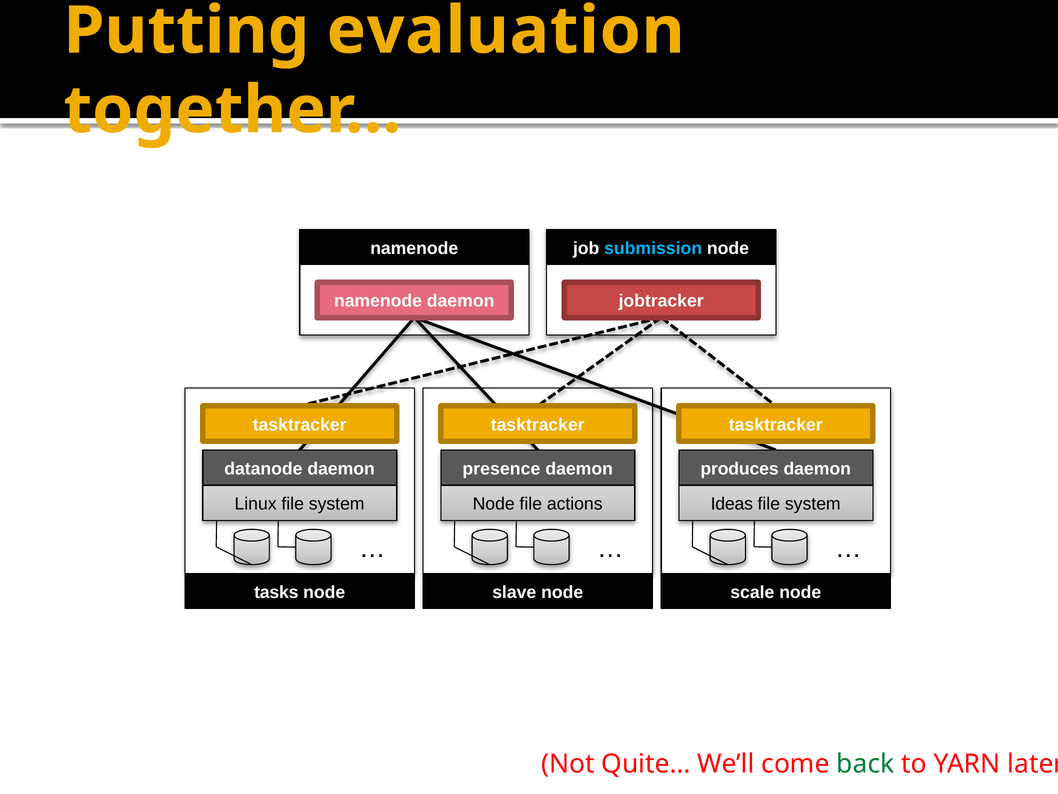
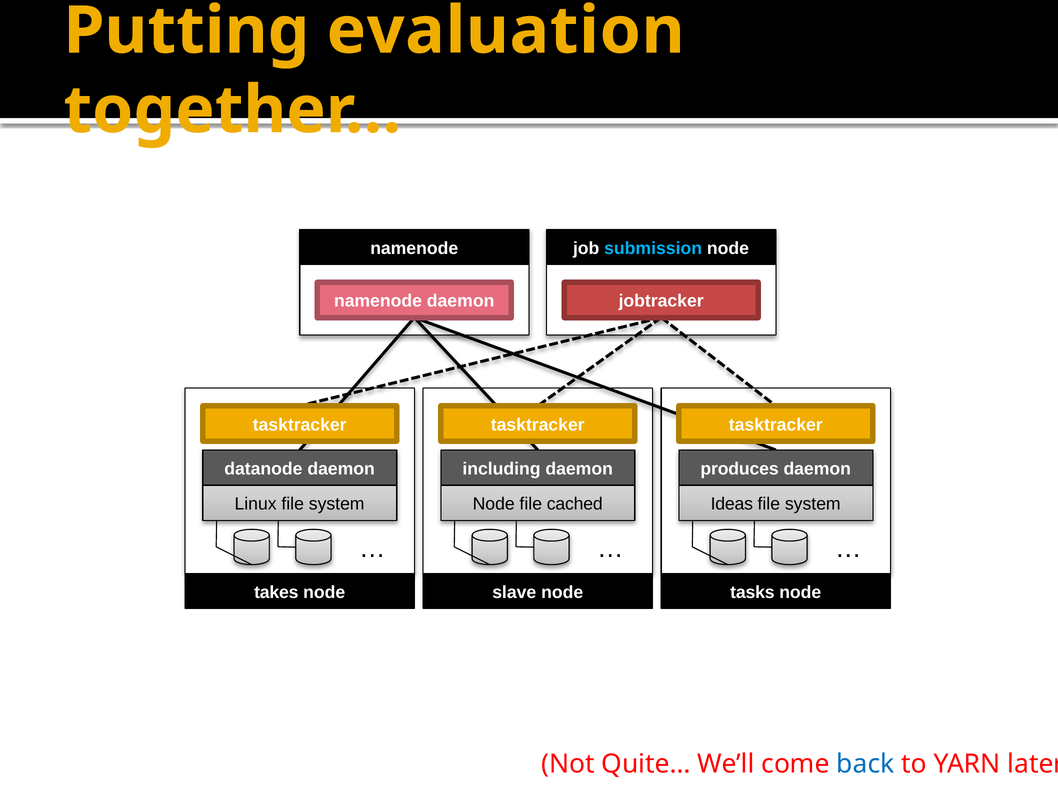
presence: presence -> including
actions: actions -> cached
tasks: tasks -> takes
scale: scale -> tasks
back colour: green -> blue
